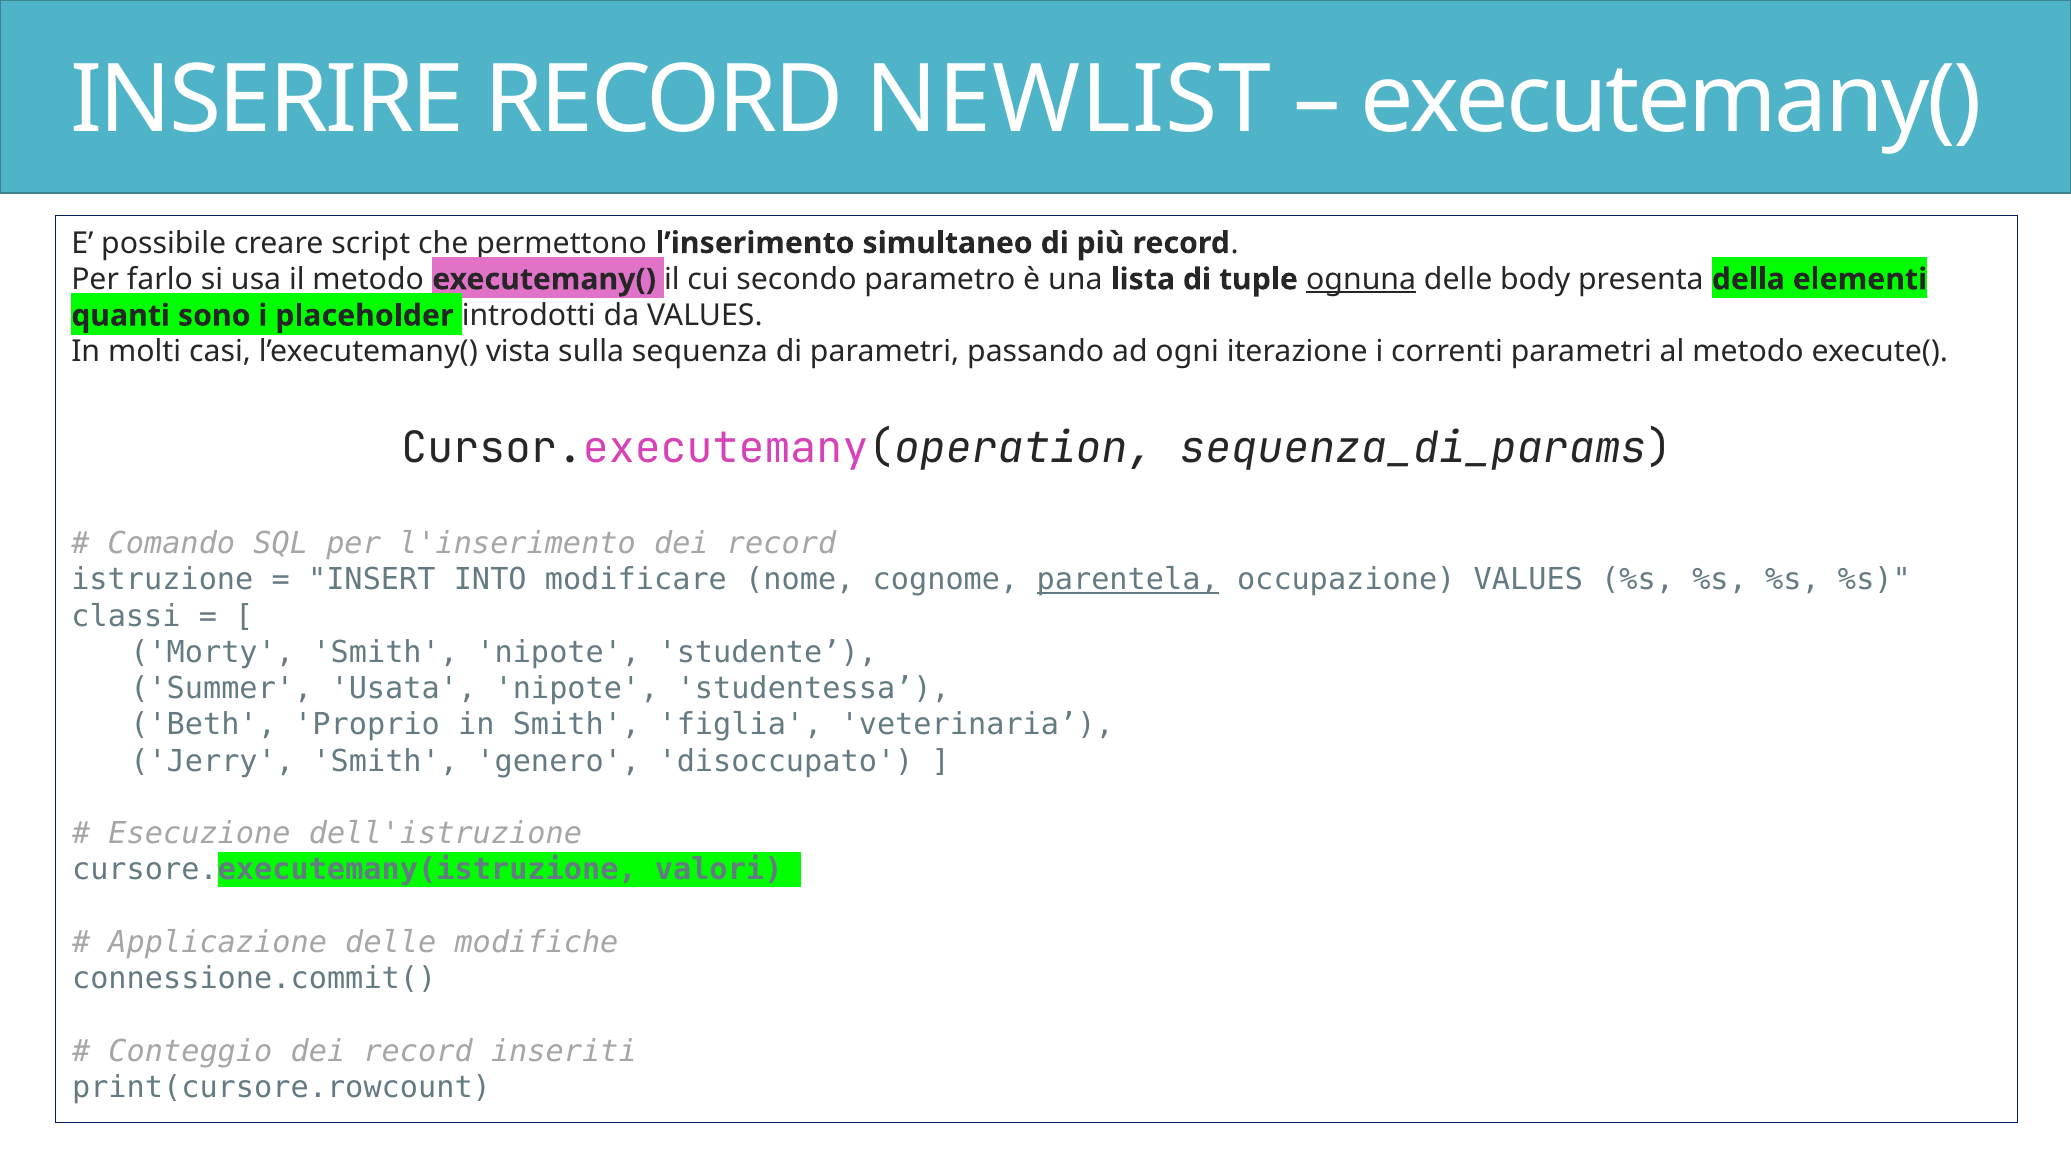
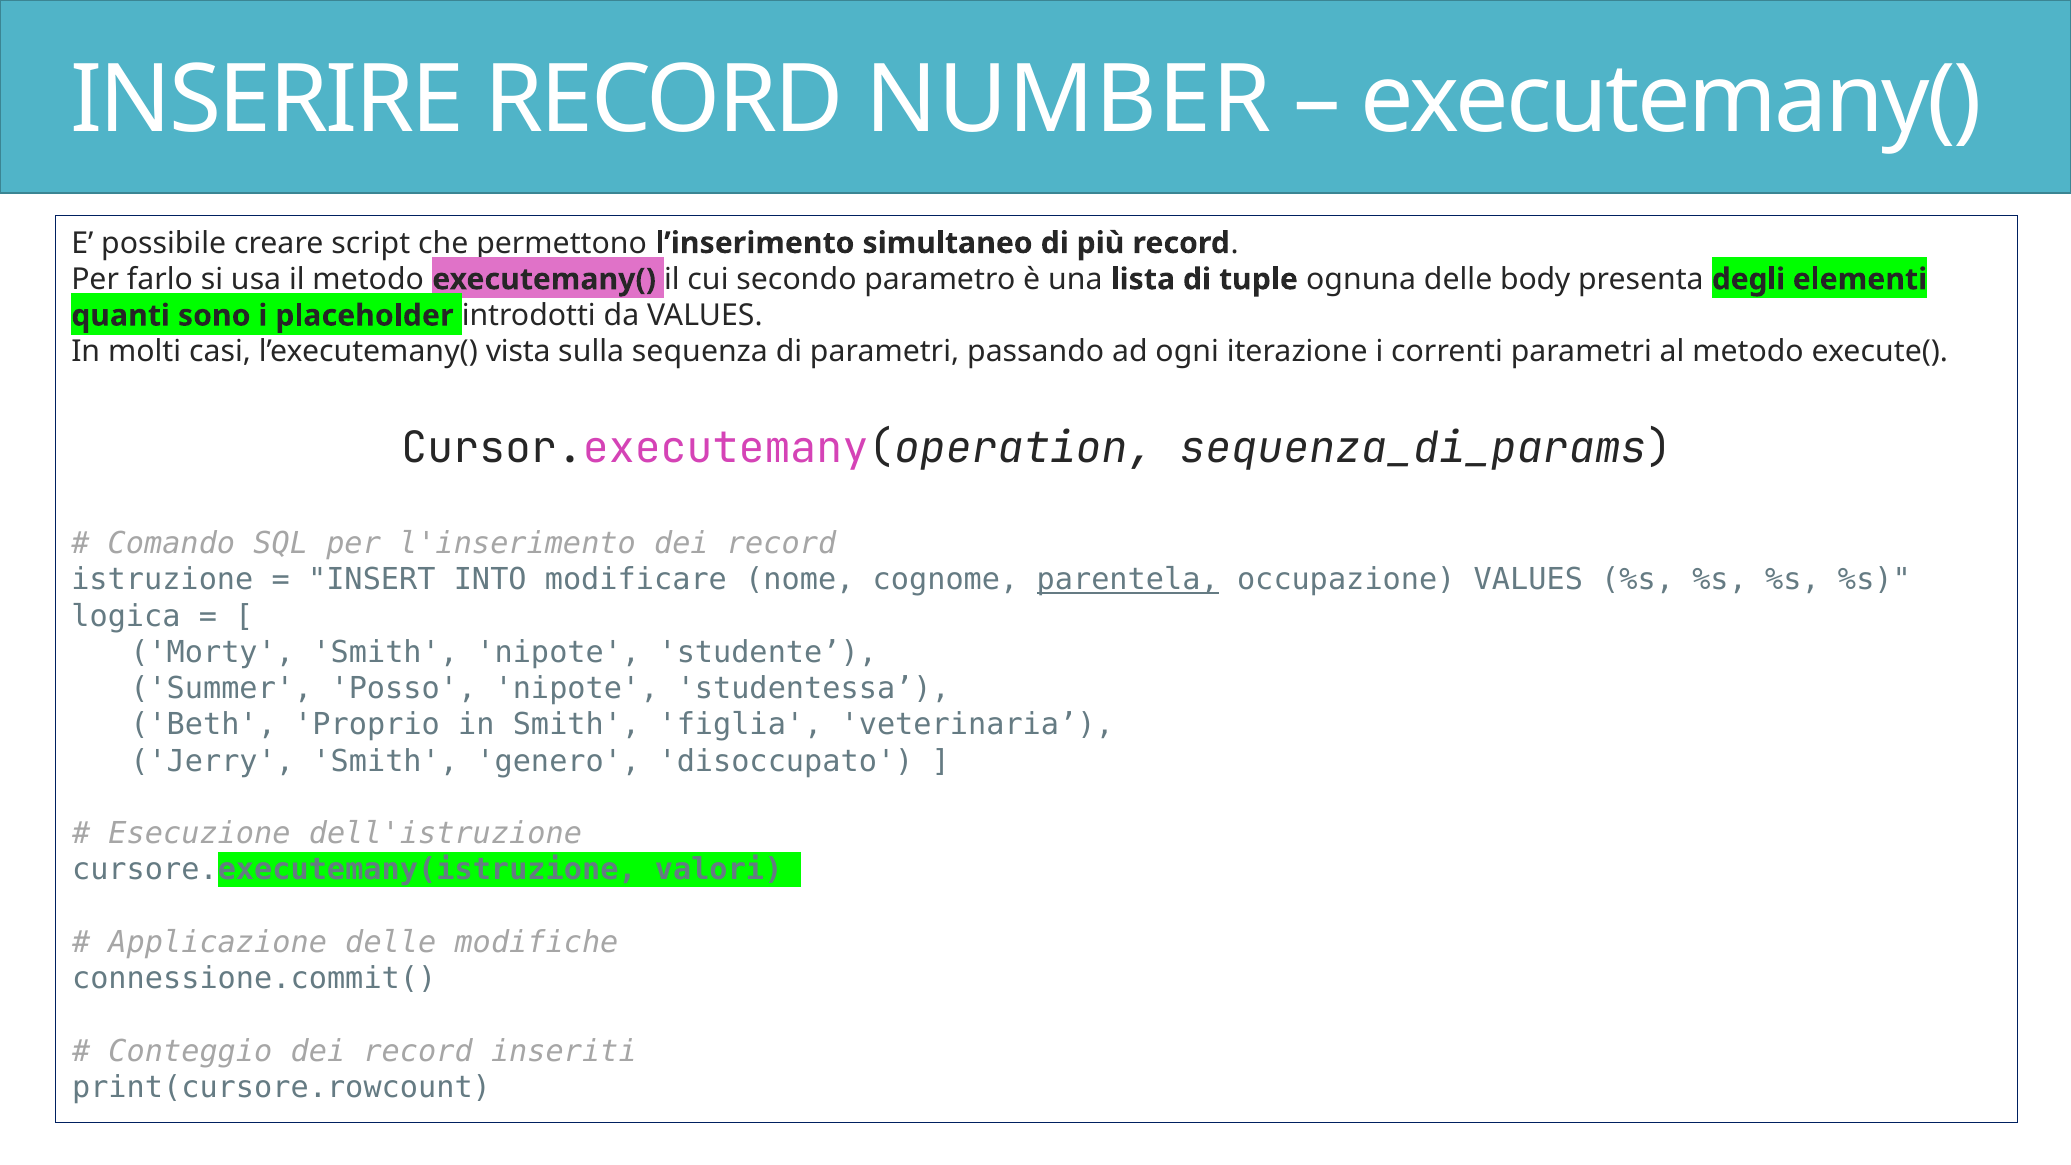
NEWLIST: NEWLIST -> NUMBER
ognuna underline: present -> none
della: della -> degli
classi: classi -> logica
Usata: Usata -> Posso
